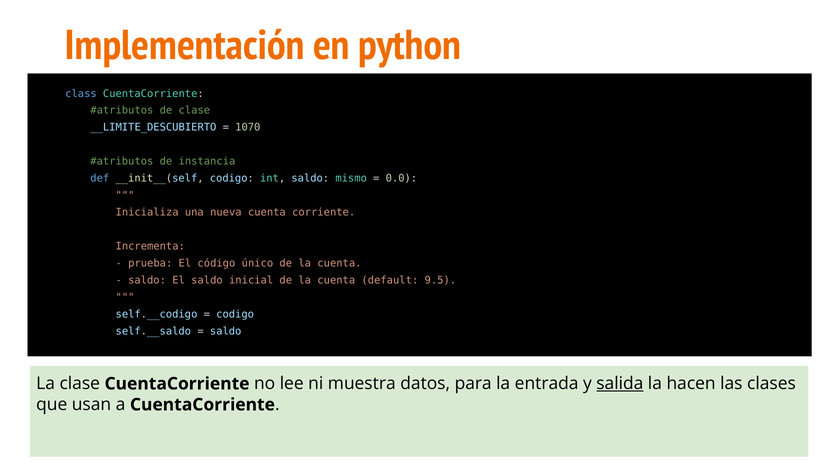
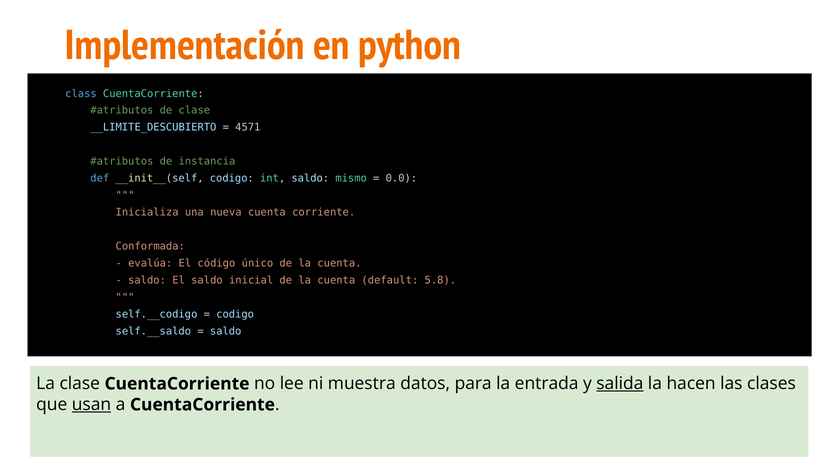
1070: 1070 -> 4571
Incrementa: Incrementa -> Conformada
prueba: prueba -> evalúa
9.5: 9.5 -> 5.8
usan underline: none -> present
